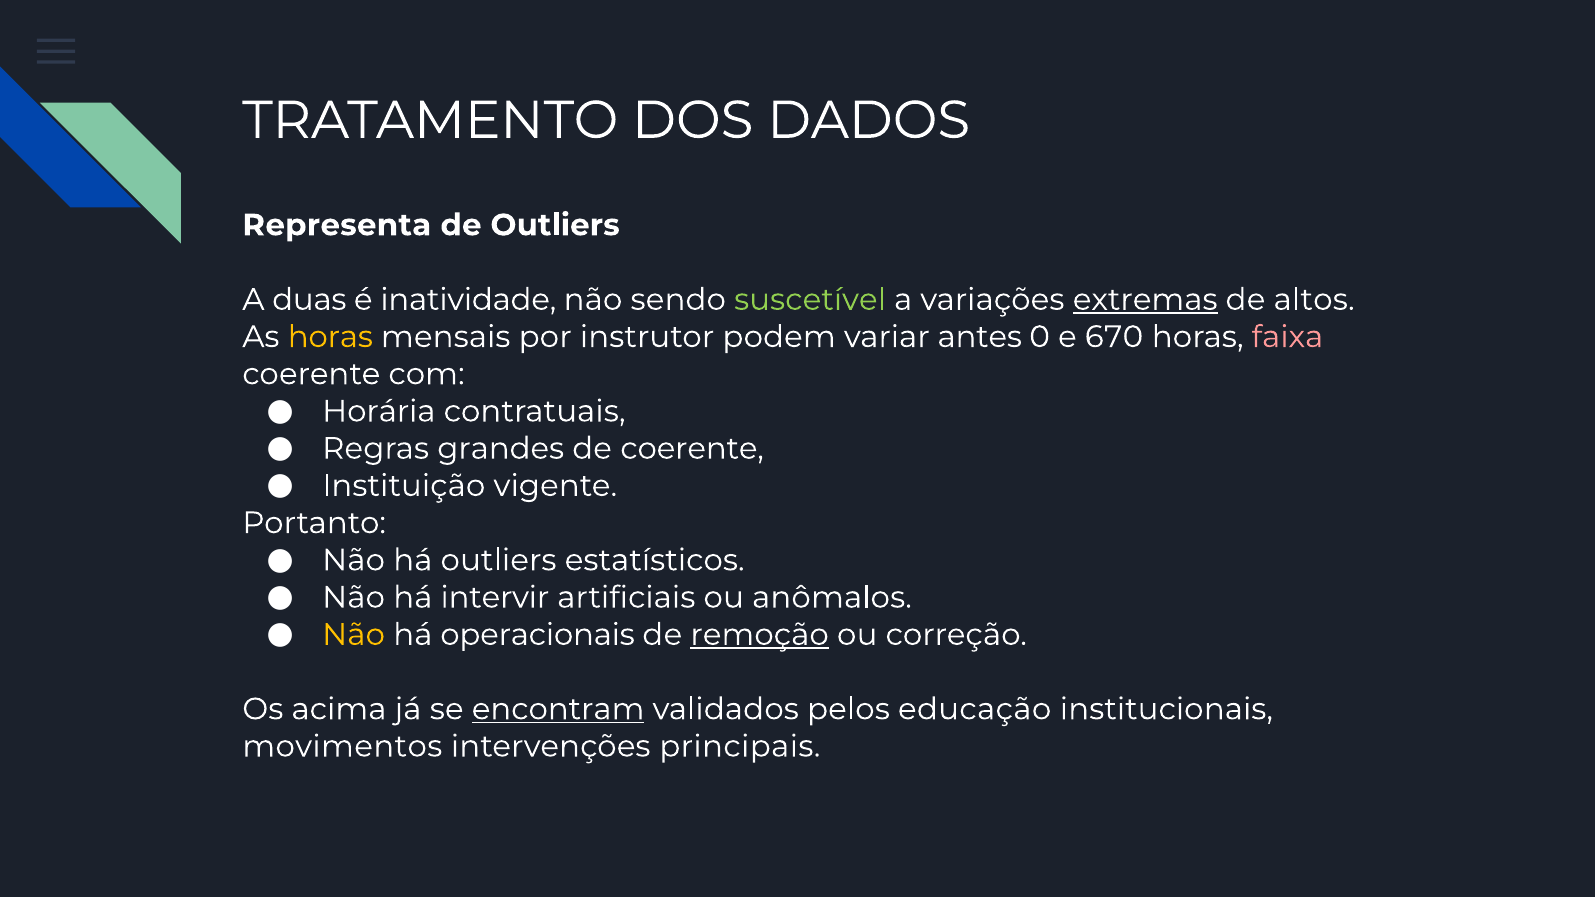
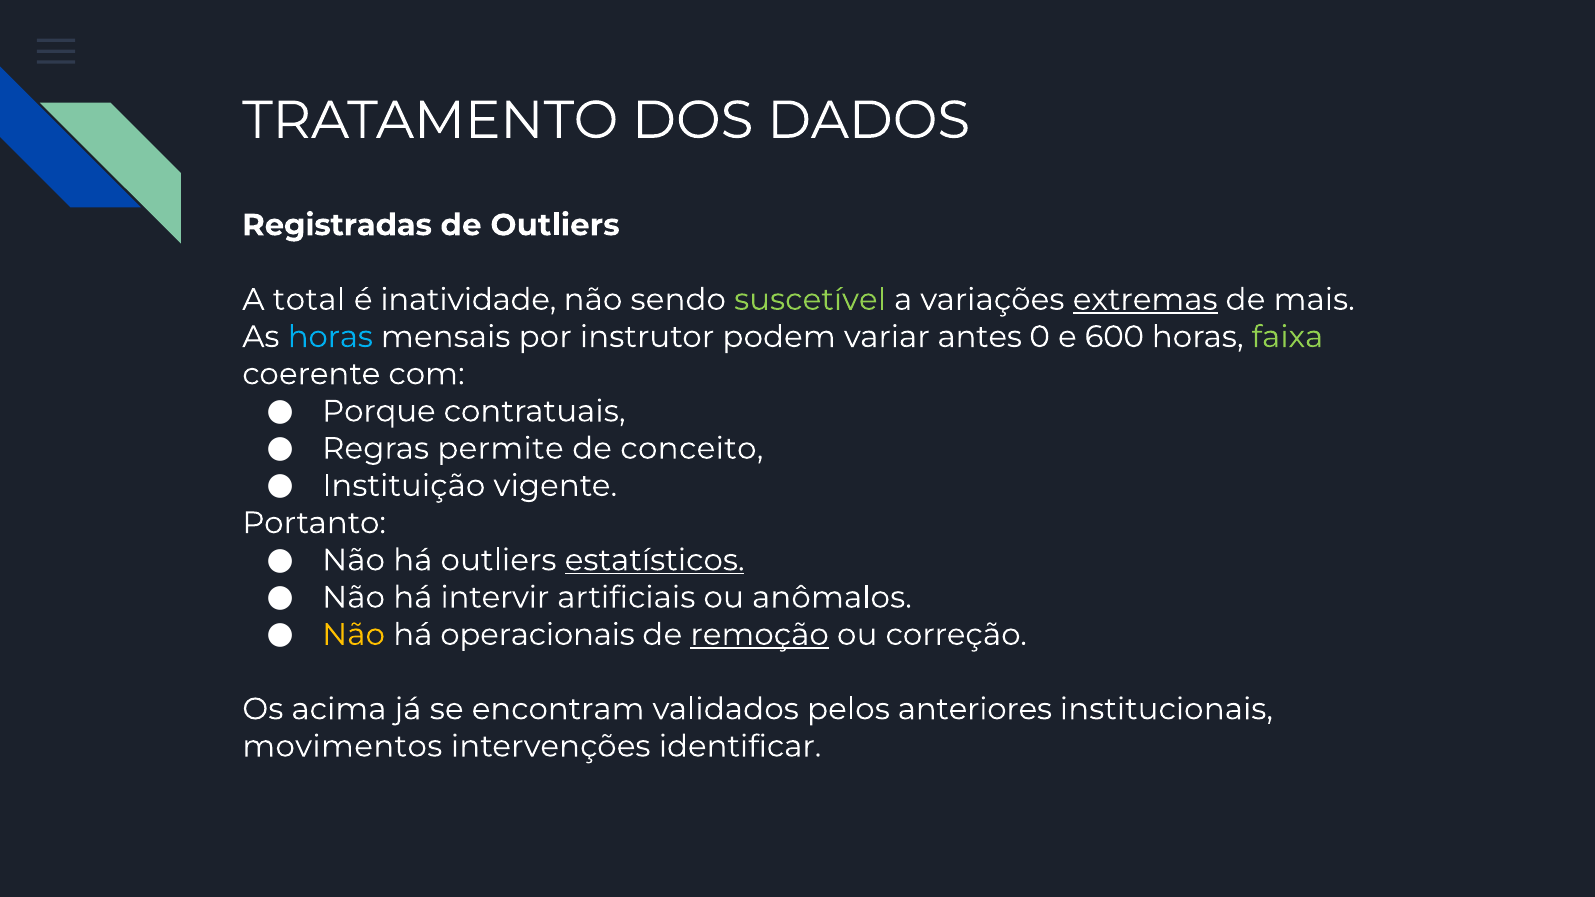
Representa: Representa -> Registradas
duas: duas -> total
altos: altos -> mais
horas at (330, 337) colour: yellow -> light blue
670: 670 -> 600
faixa colour: pink -> light green
Horária: Horária -> Porque
grandes: grandes -> permite
de coerente: coerente -> conceito
estatísticos underline: none -> present
encontram underline: present -> none
educação: educação -> anteriores
principais: principais -> identificar
